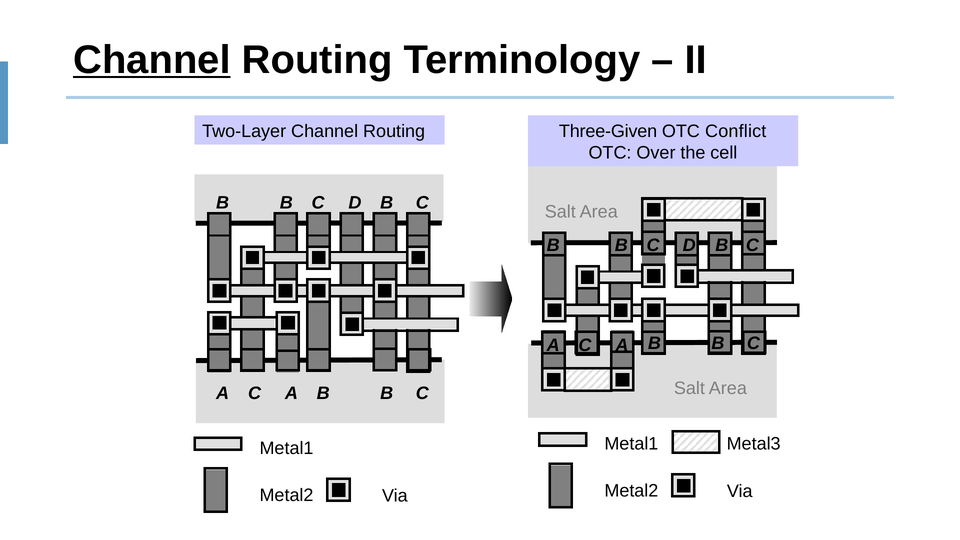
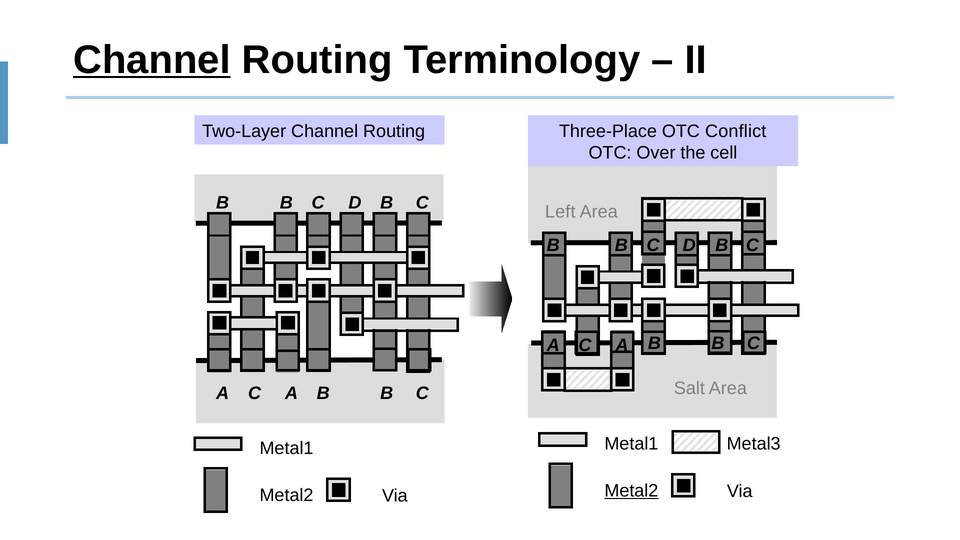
Three-Given: Three-Given -> Three-Place
Salt at (560, 212): Salt -> Left
Metal2 at (631, 491) underline: none -> present
